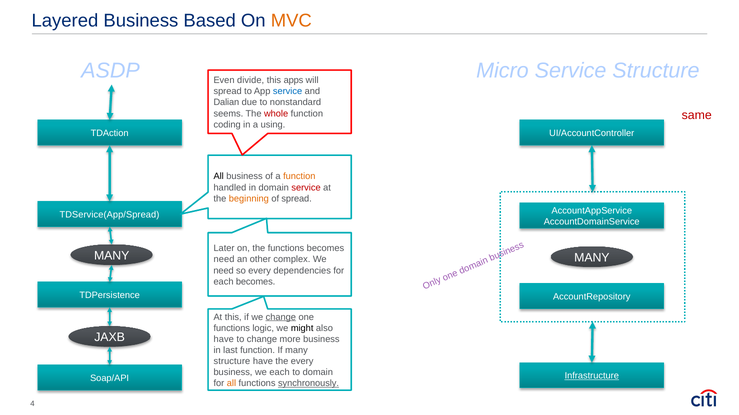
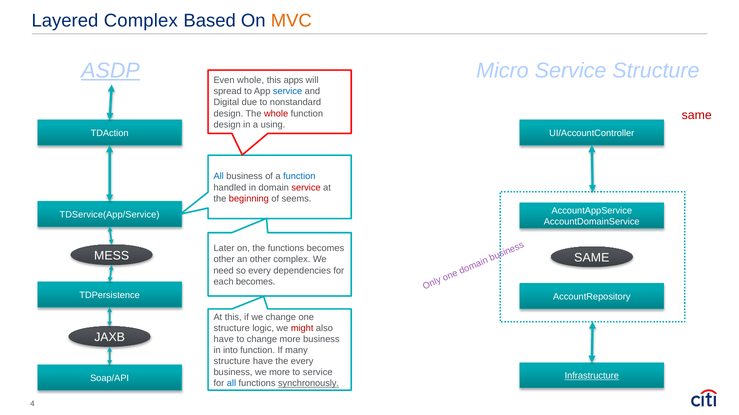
Layered Business: Business -> Complex
ASDP underline: none -> present
Even divide: divide -> whole
Dalian: Dalian -> Digital
seems at (228, 114): seems -> design
coding at (227, 125): coding -> design
All at (219, 177) colour: black -> blue
function at (299, 177) colour: orange -> blue
beginning colour: orange -> red
of spread: spread -> seems
TDService(App/Spread: TDService(App/Spread -> TDService(App/Service
MANY at (112, 256): MANY -> MESS
MANY at (592, 258): MANY -> SAME
need at (224, 260): need -> other
change at (281, 317) underline: present -> none
functions at (232, 329): functions -> structure
might colour: black -> red
in last: last -> into
we each: each -> more
to domain: domain -> service
all at (231, 384) colour: orange -> blue
